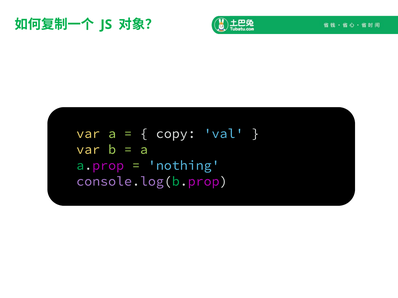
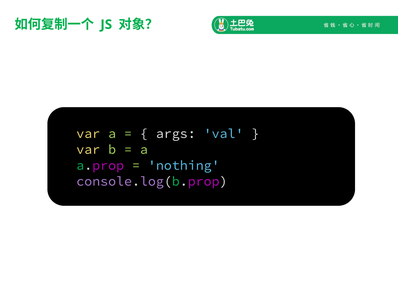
copy: copy -> args
